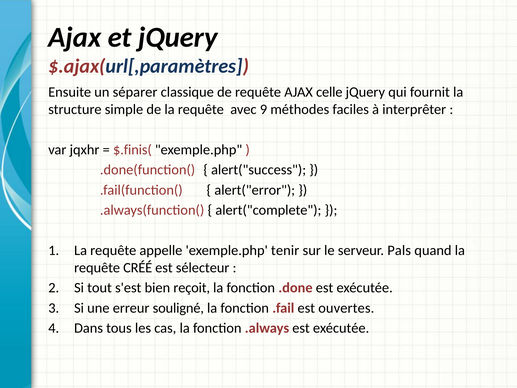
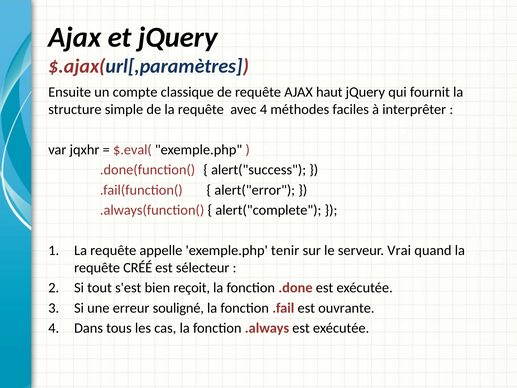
séparer: séparer -> compte
celle: celle -> haut
avec 9: 9 -> 4
$.finis(: $.finis( -> $.eval(
Pals: Pals -> Vrai
ouvertes: ouvertes -> ouvrante
